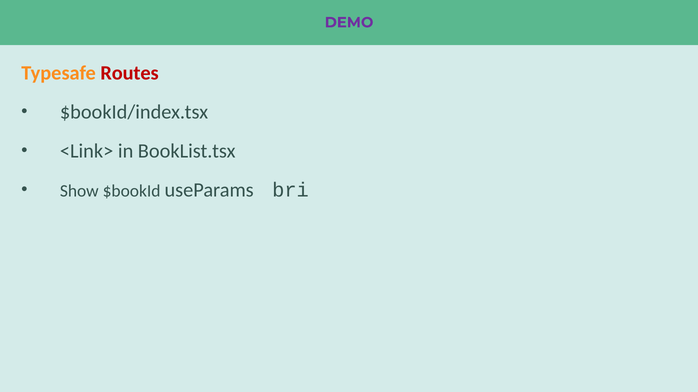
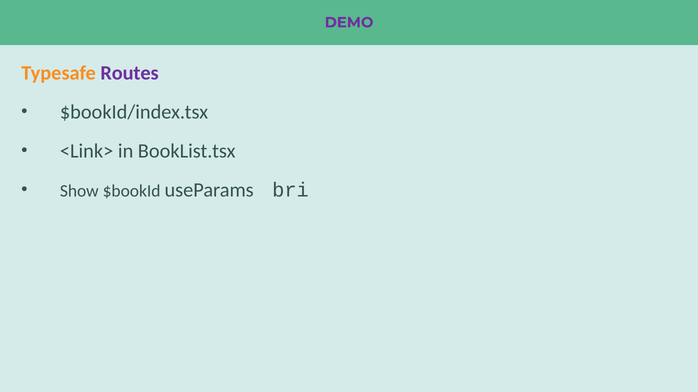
Routes colour: red -> purple
